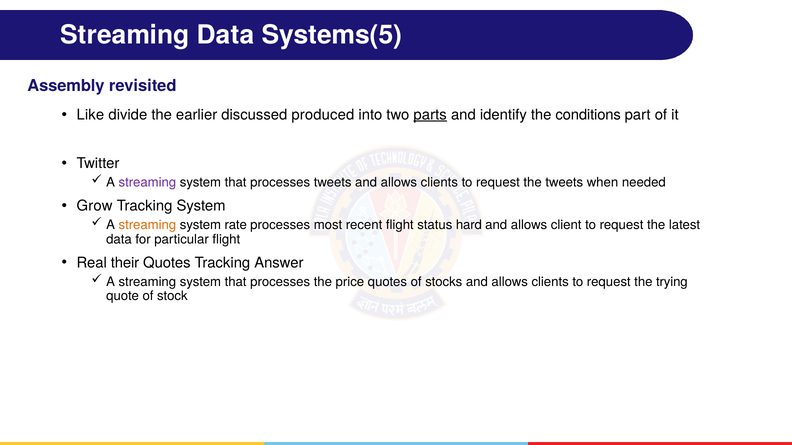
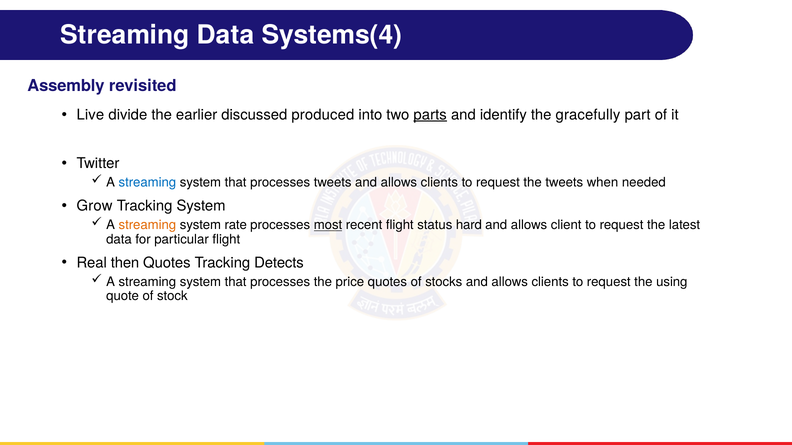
Systems(5: Systems(5 -> Systems(4
Like: Like -> Live
conditions: conditions -> gracefully
streaming at (147, 183) colour: purple -> blue
most underline: none -> present
their: their -> then
Answer: Answer -> Detects
trying: trying -> using
